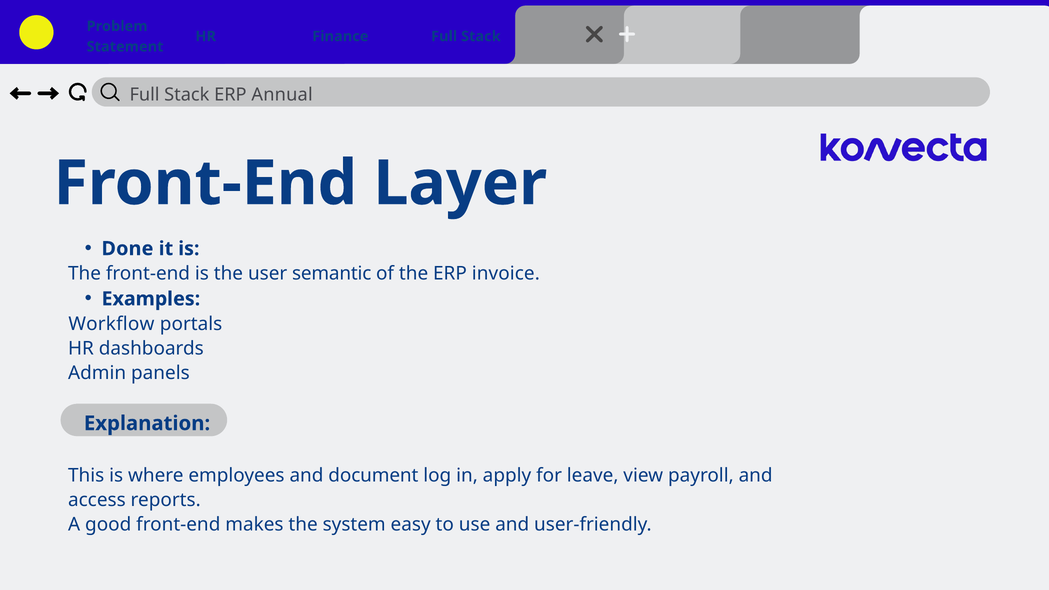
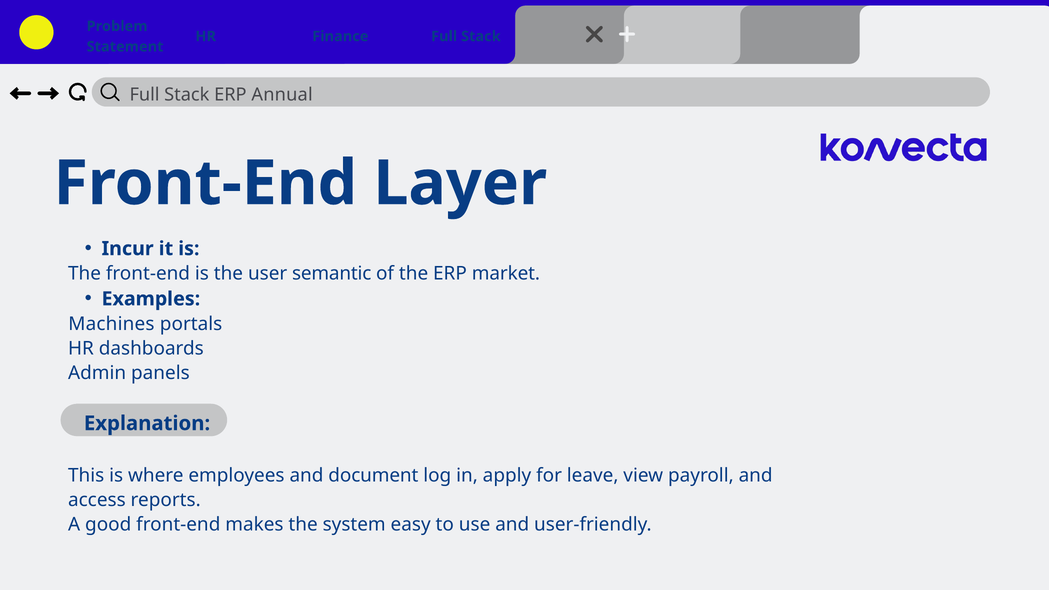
Done: Done -> Incur
invoice: invoice -> market
Workflow: Workflow -> Machines
